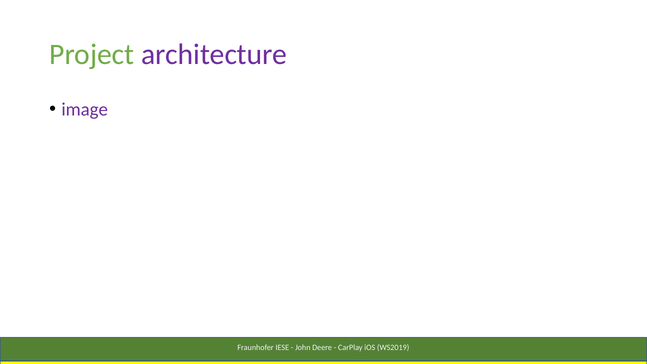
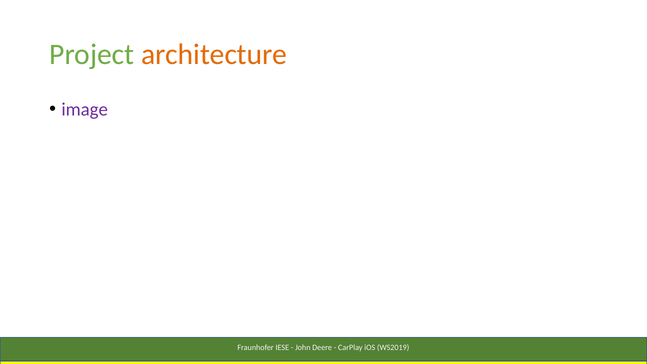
architecture colour: purple -> orange
